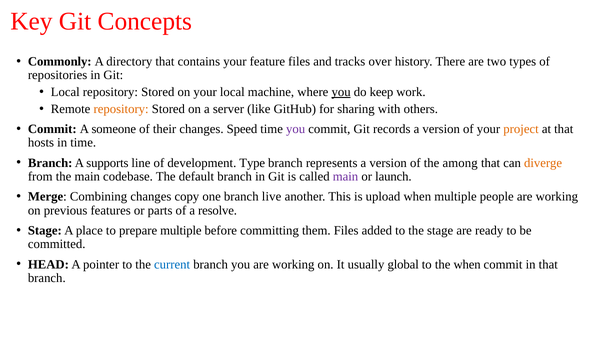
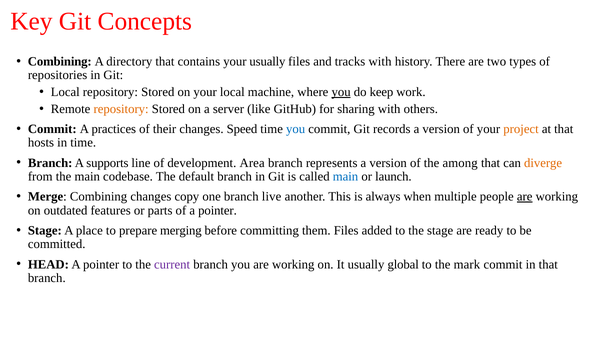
Commonly at (60, 61): Commonly -> Combining
your feature: feature -> usually
tracks over: over -> with
someone: someone -> practices
you at (296, 129) colour: purple -> blue
Type: Type -> Area
main at (346, 177) colour: purple -> blue
upload: upload -> always
are at (525, 197) underline: none -> present
previous: previous -> outdated
of a resolve: resolve -> pointer
prepare multiple: multiple -> merging
current colour: blue -> purple
the when: when -> mark
